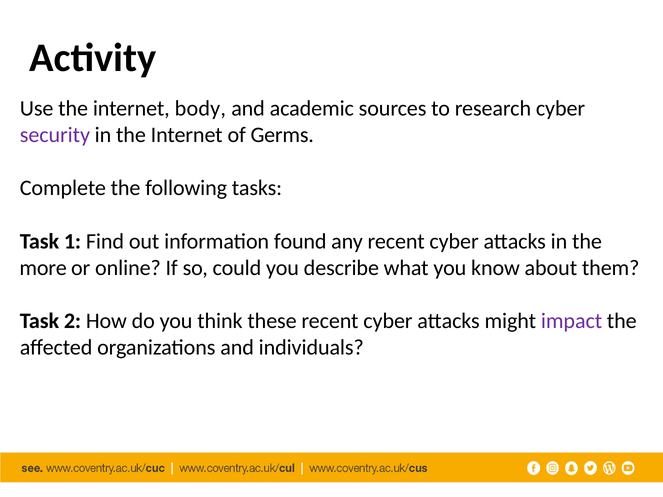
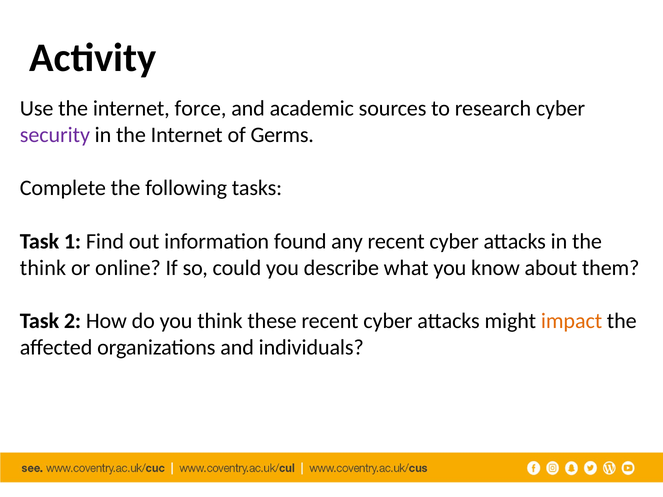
body: body -> force
more at (43, 268): more -> think
impact colour: purple -> orange
